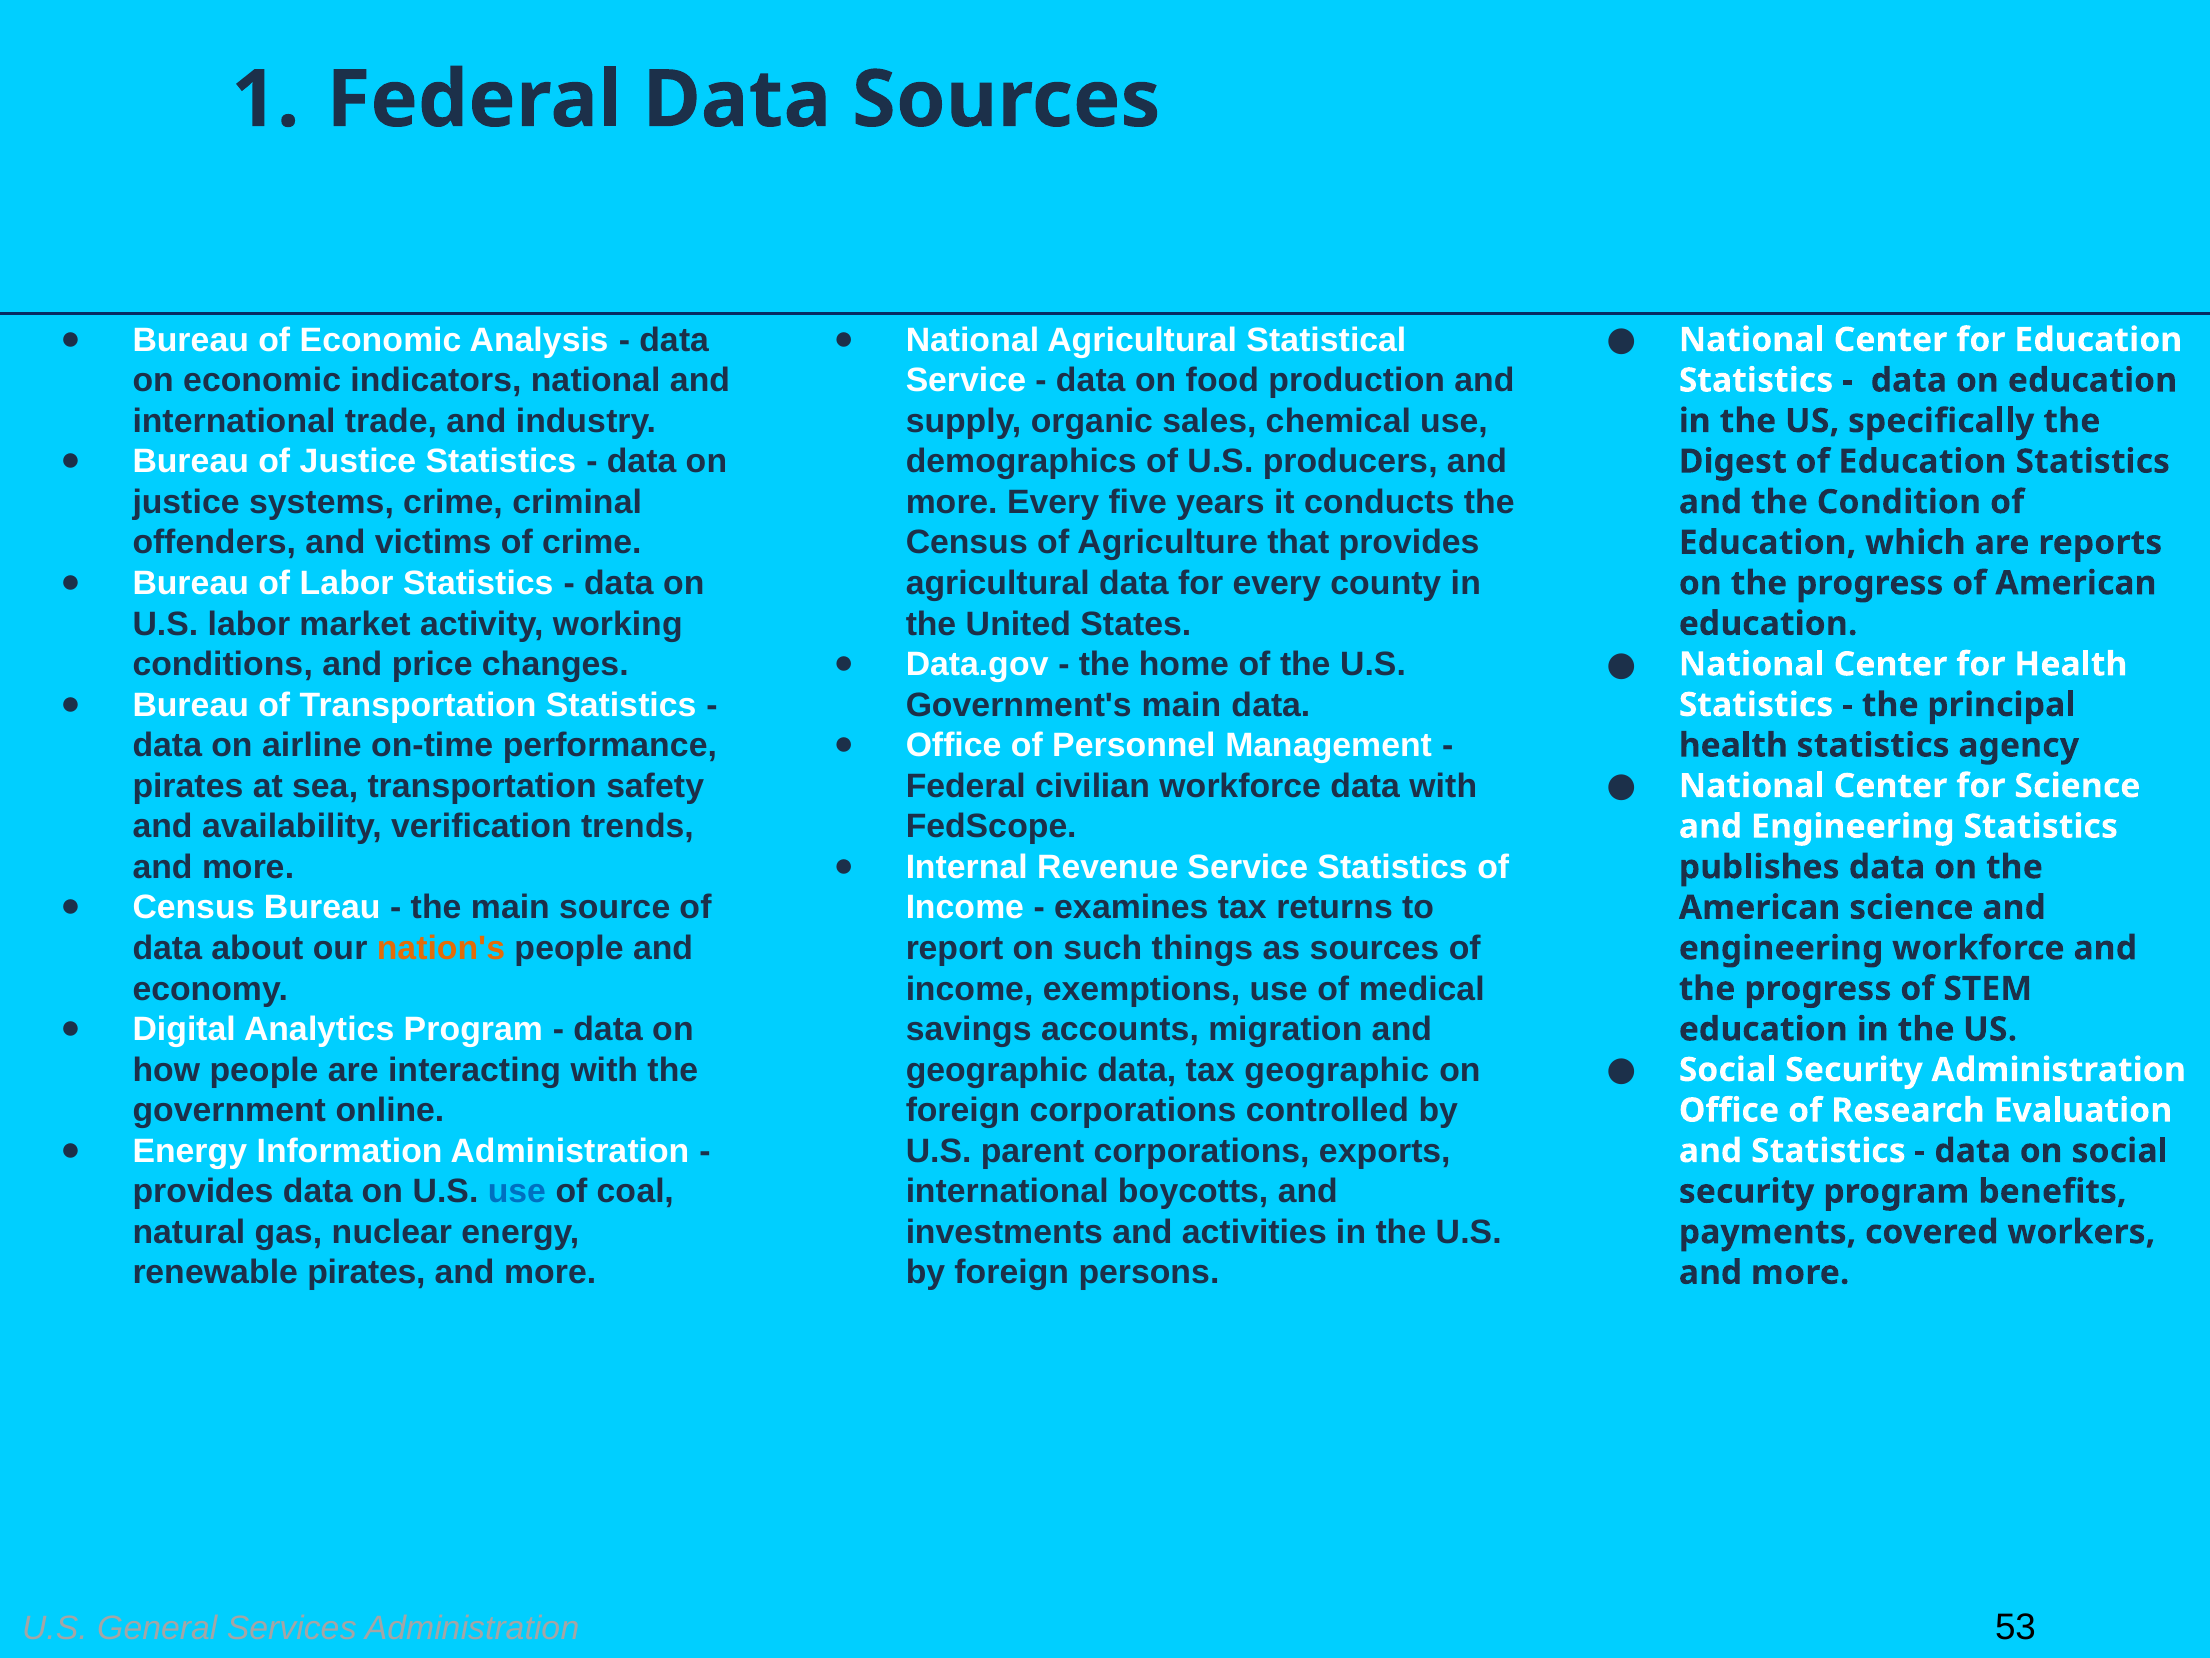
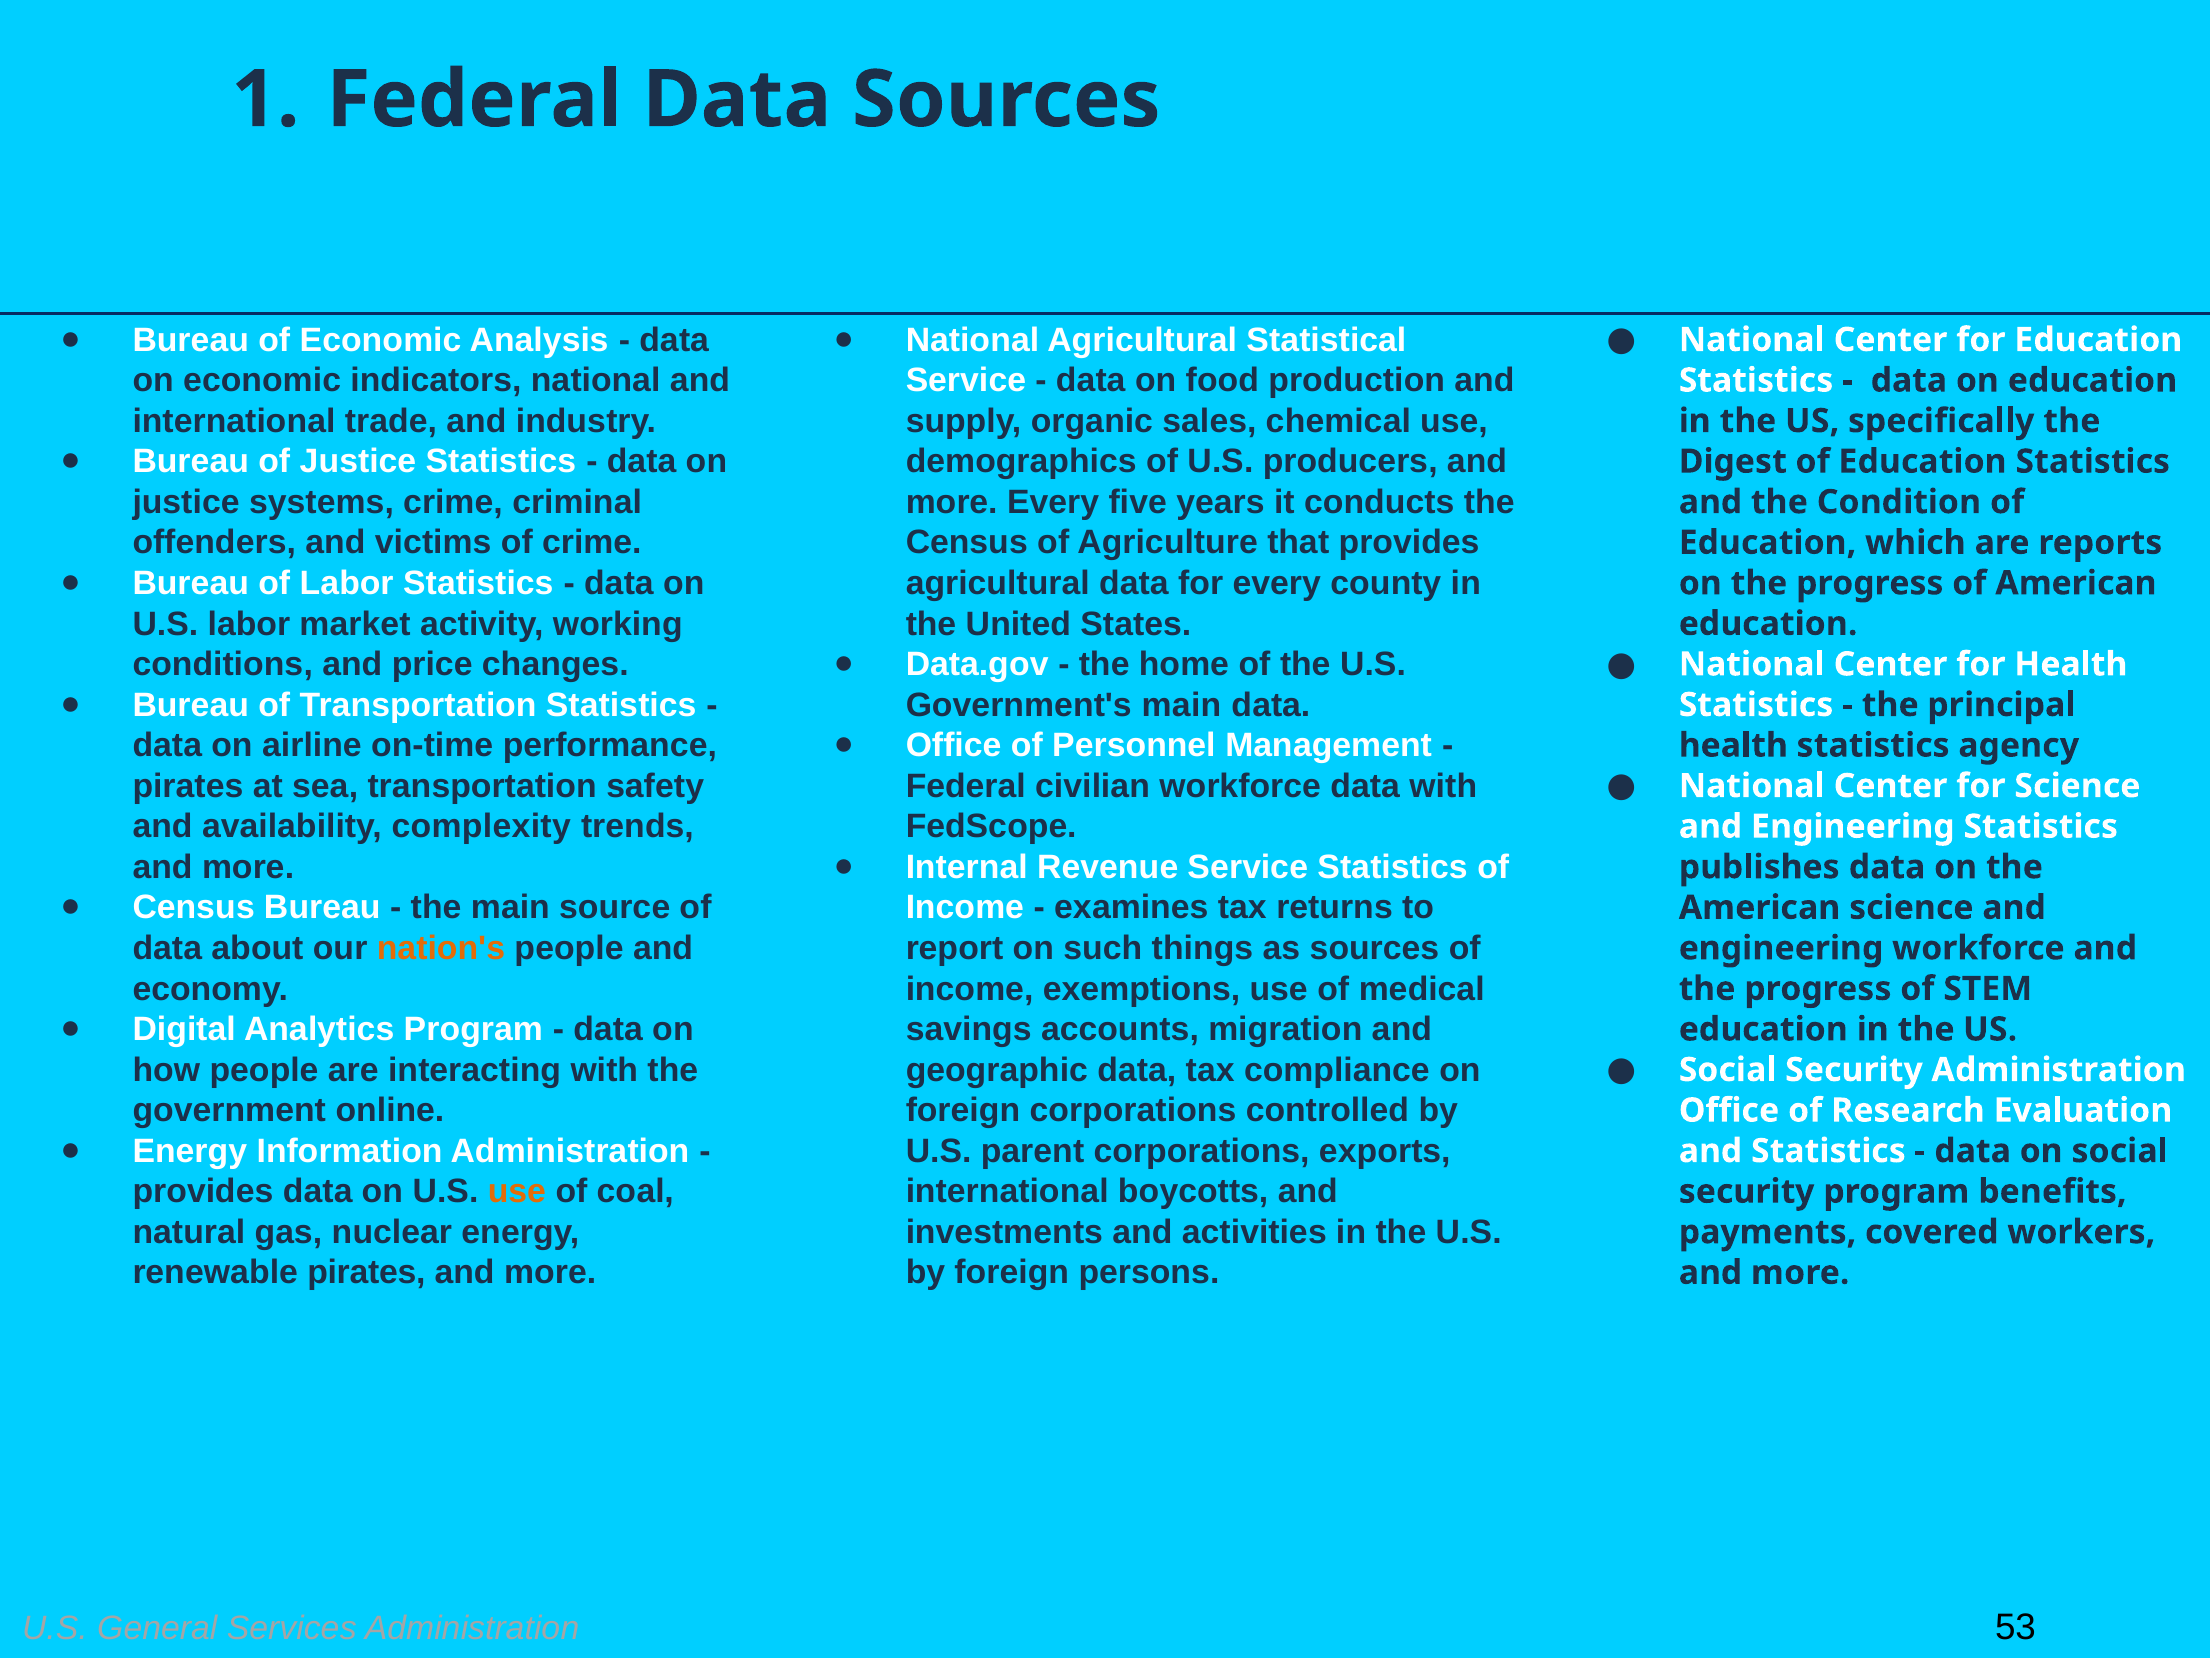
verification: verification -> complexity
tax geographic: geographic -> compliance
use at (517, 1191) colour: blue -> orange
